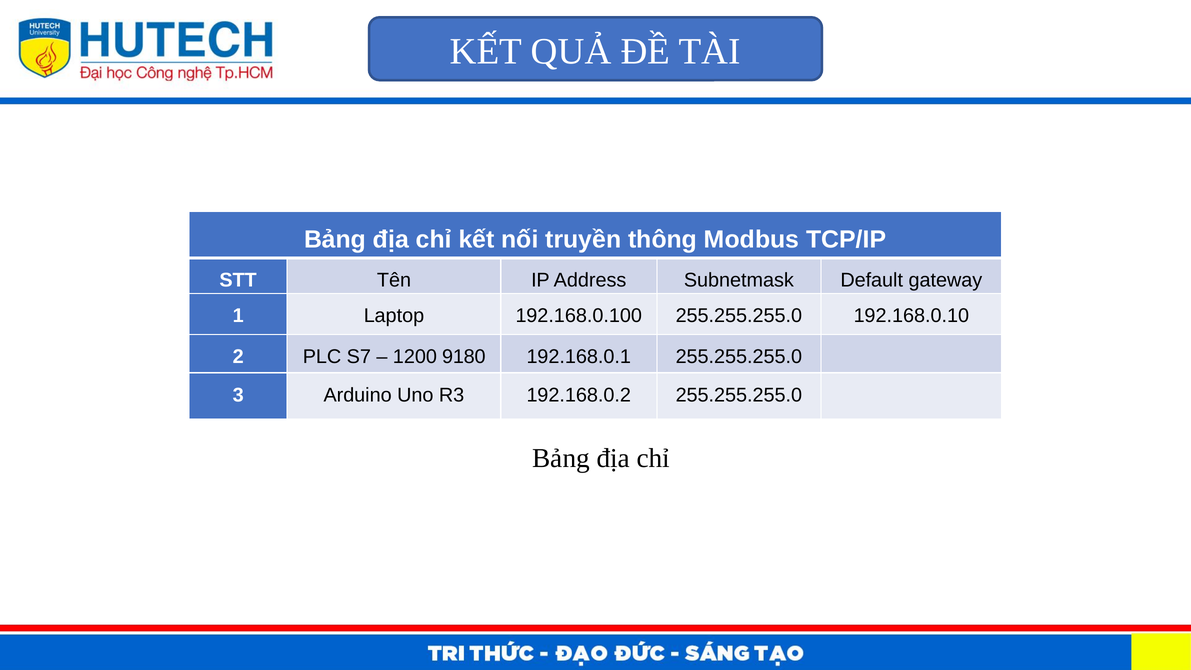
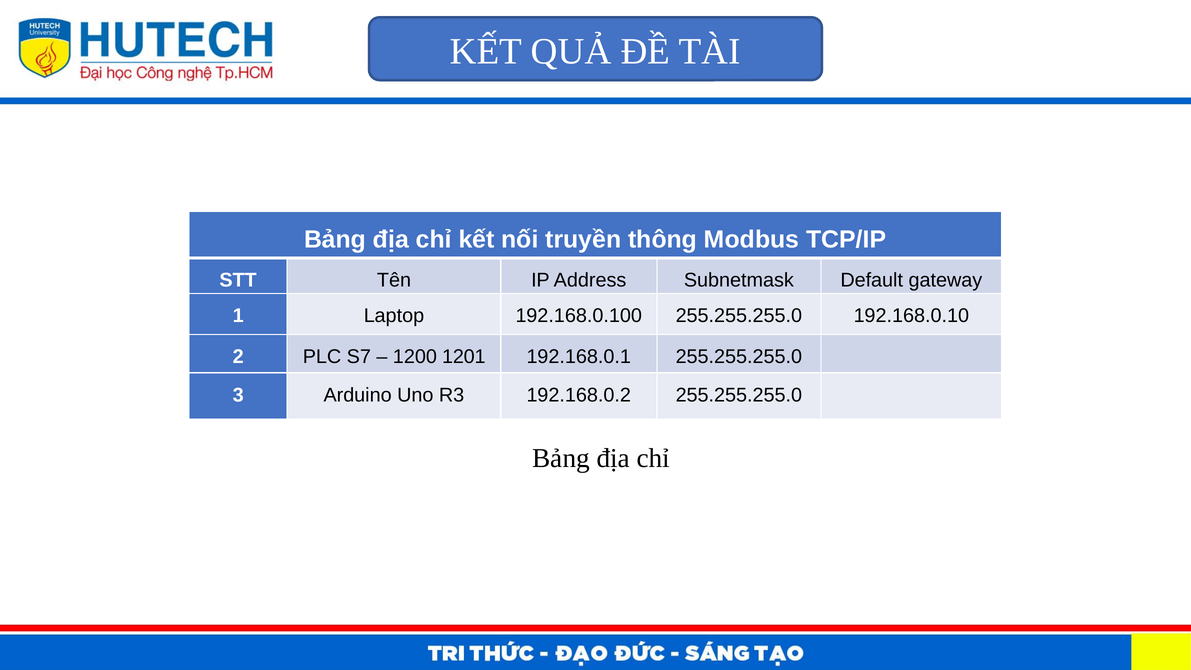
9180: 9180 -> 1201
